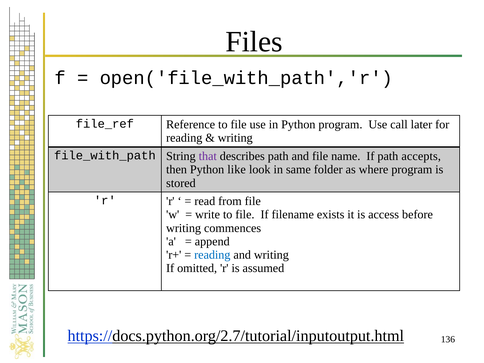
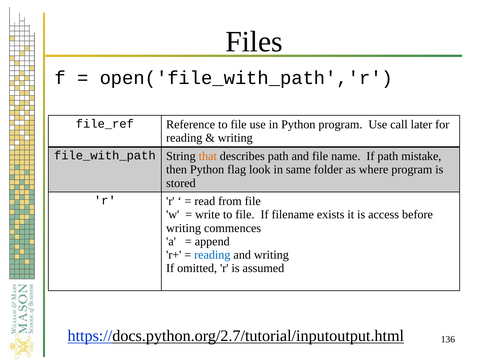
that colour: purple -> orange
accepts: accepts -> mistake
like: like -> flag
